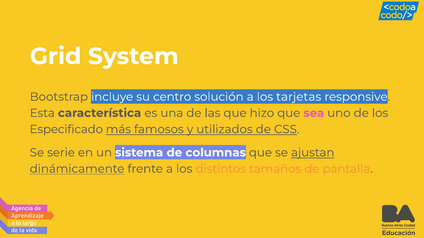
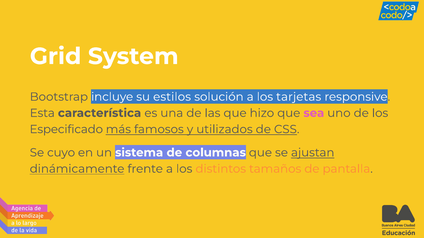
centro: centro -> estilos
serie: serie -> cuyo
